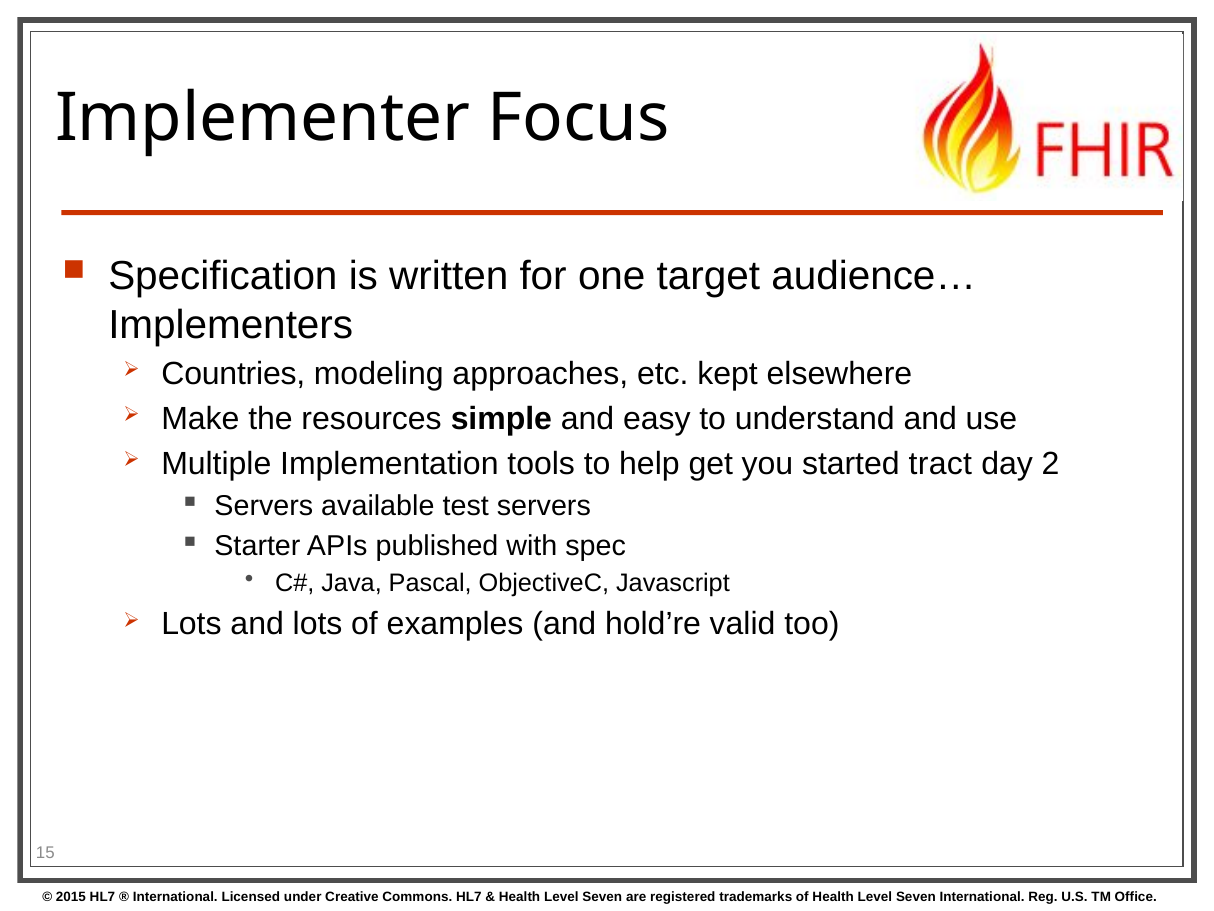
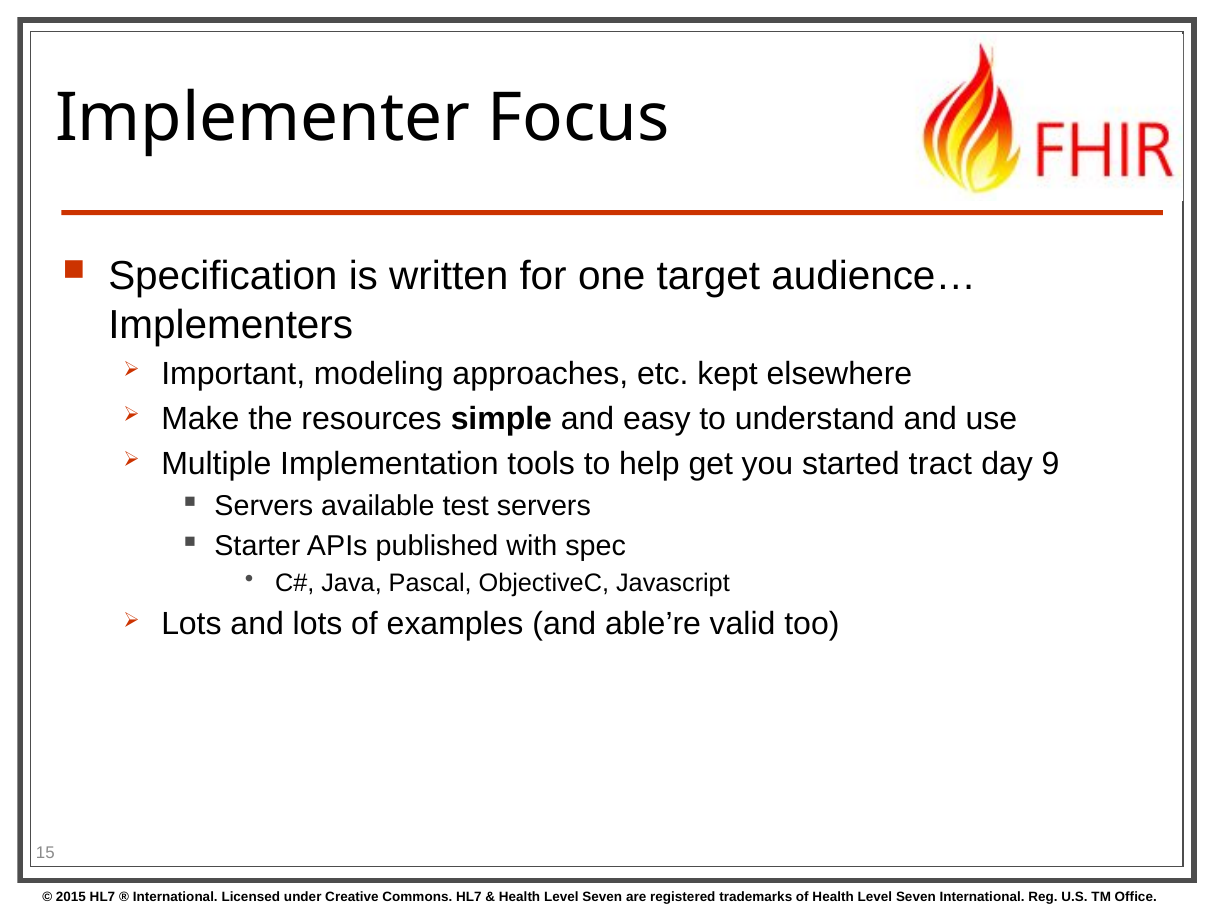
Countries: Countries -> Important
2: 2 -> 9
hold’re: hold’re -> able’re
